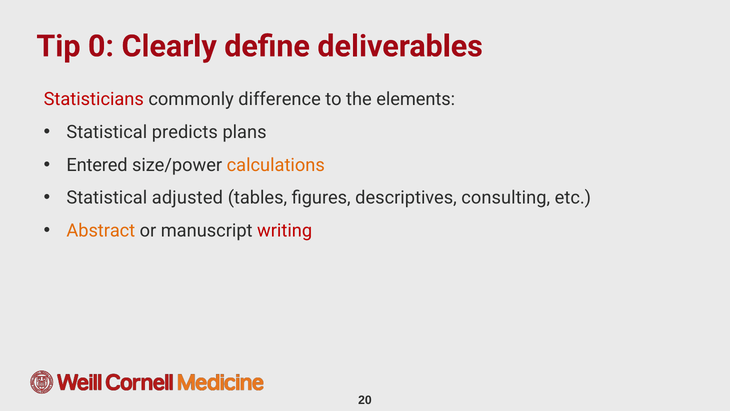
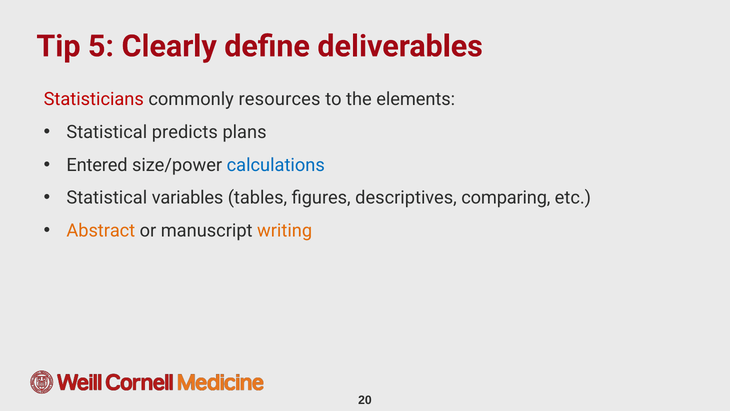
0: 0 -> 5
difference: difference -> resources
calculations colour: orange -> blue
adjusted: adjusted -> variables
consulting: consulting -> comparing
writing colour: red -> orange
